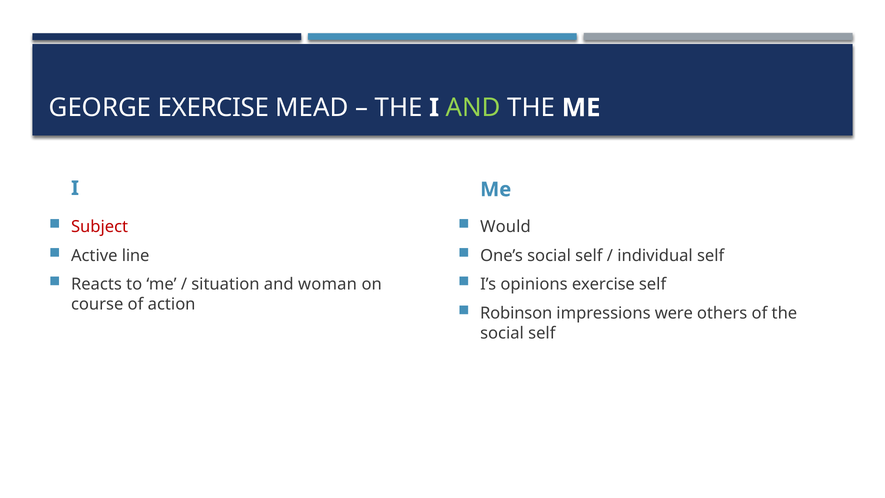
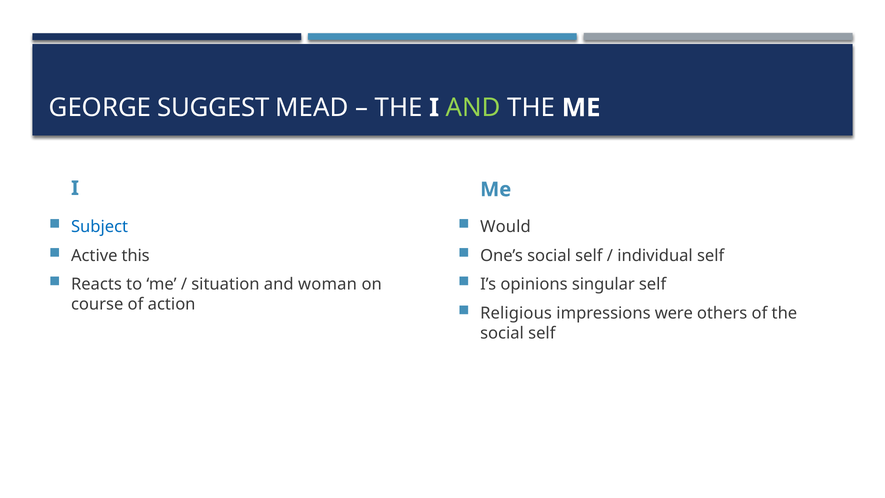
GEORGE EXERCISE: EXERCISE -> SUGGEST
Subject colour: red -> blue
line: line -> this
opinions exercise: exercise -> singular
Robinson: Robinson -> Religious
